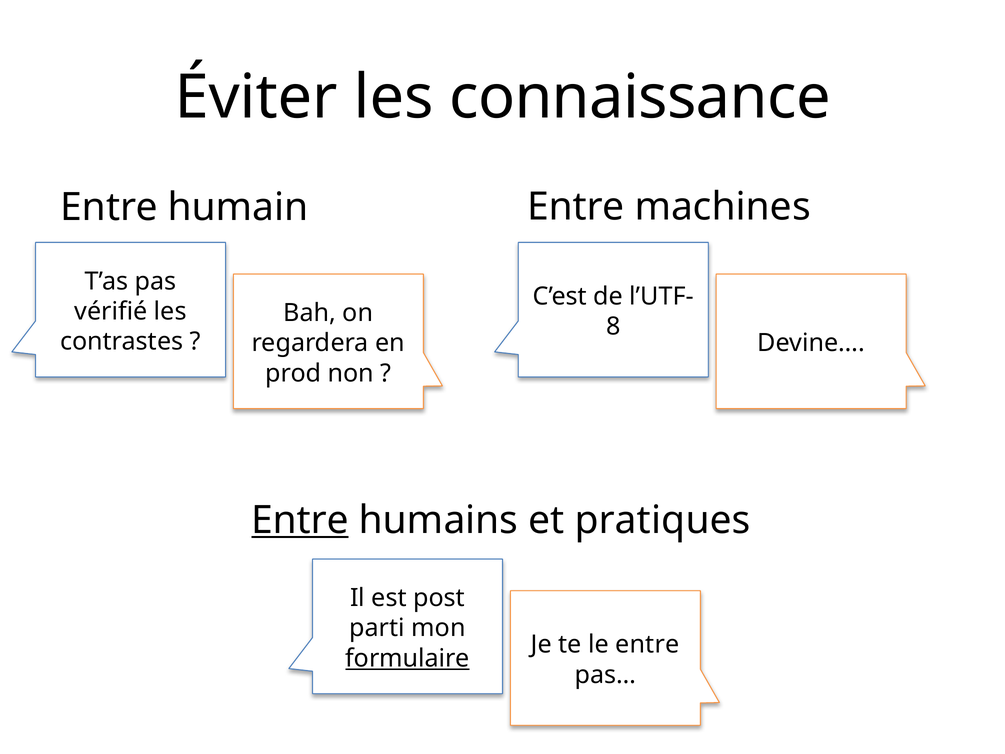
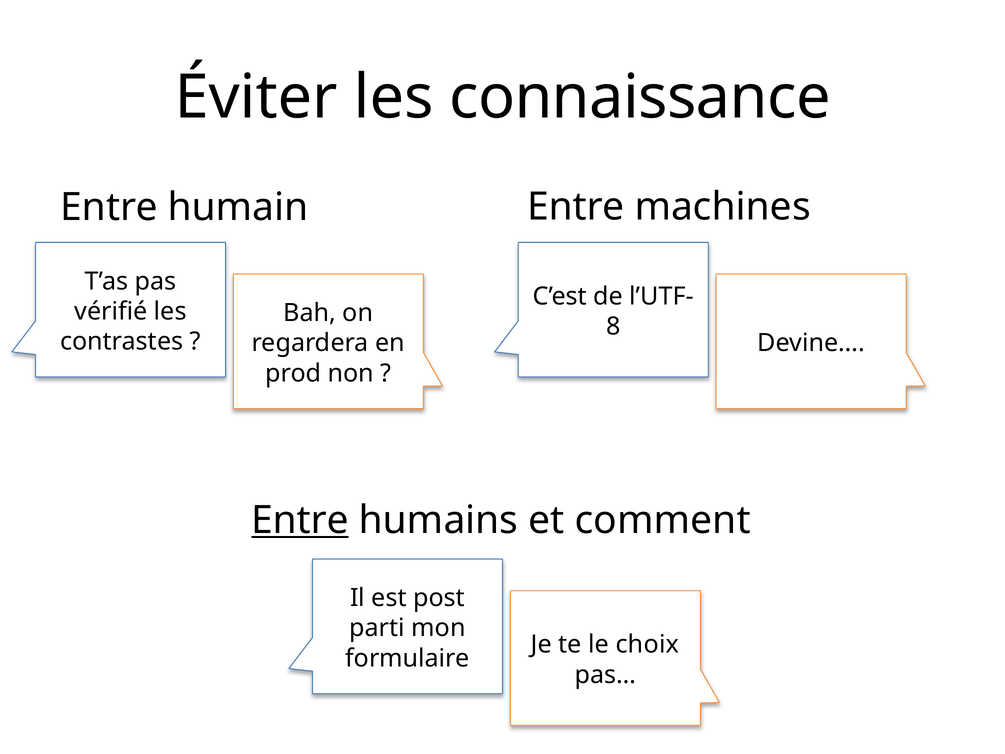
pratiques: pratiques -> comment
le entre: entre -> choix
formulaire underline: present -> none
